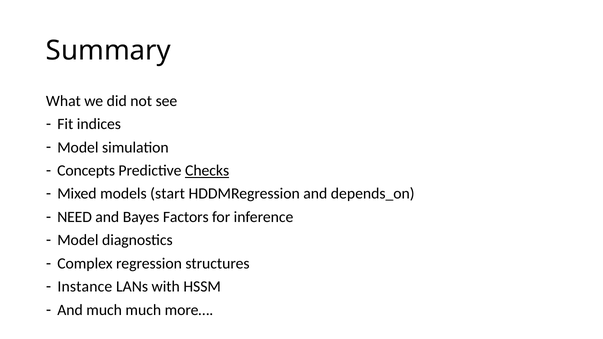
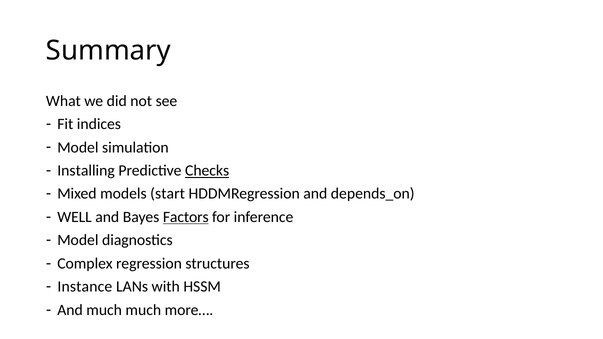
Concepts: Concepts -> Installing
NEED: NEED -> WELL
Factors underline: none -> present
